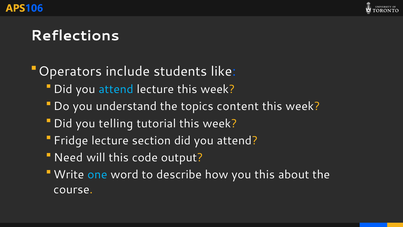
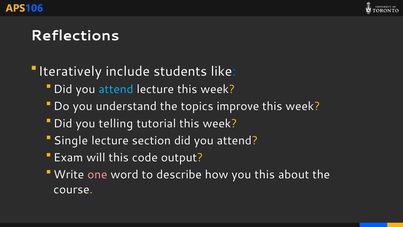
Operators: Operators -> Iteratively
content: content -> improve
Fridge: Fridge -> Single
Need: Need -> Exam
one colour: light blue -> pink
